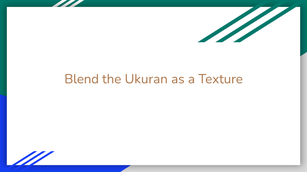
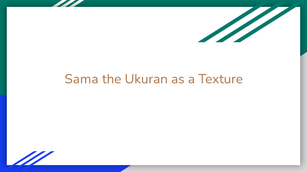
Blend: Blend -> Sama
